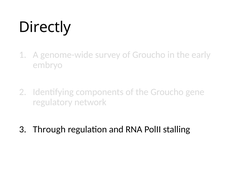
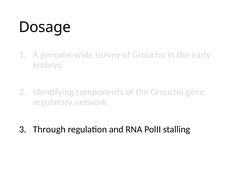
Directly: Directly -> Dosage
